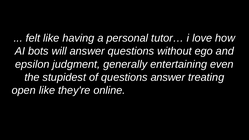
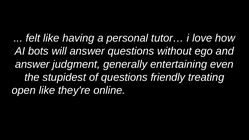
epsilon at (32, 64): epsilon -> answer
questions answer: answer -> friendly
